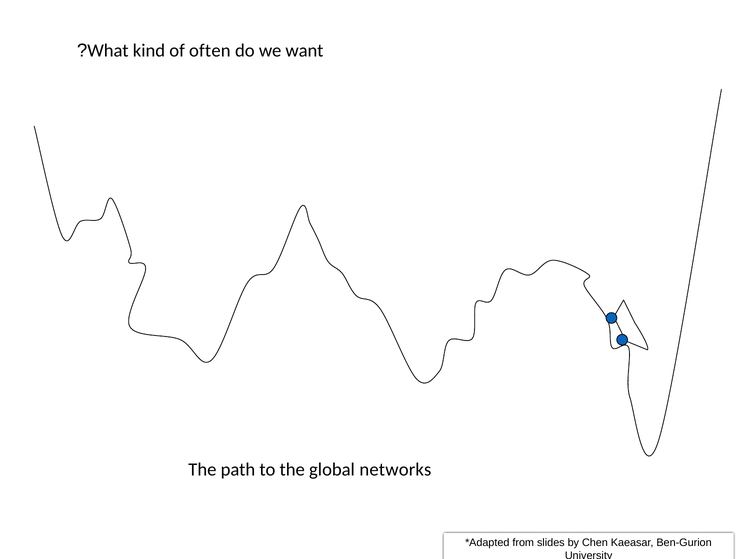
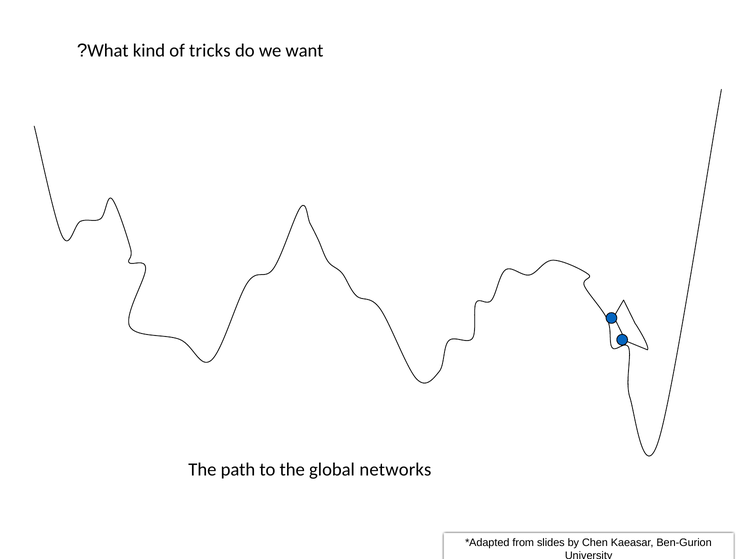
often: often -> tricks
